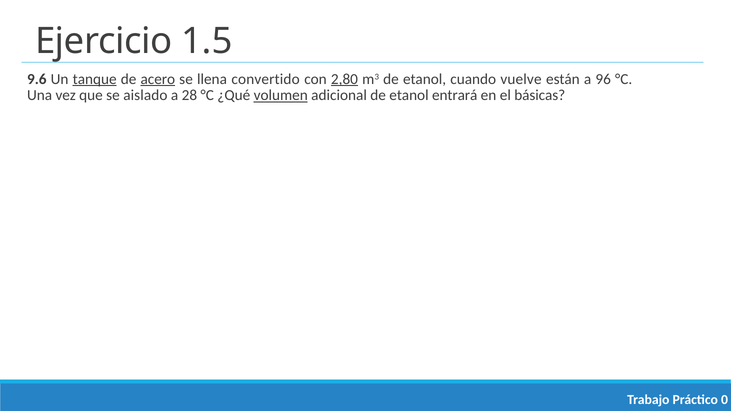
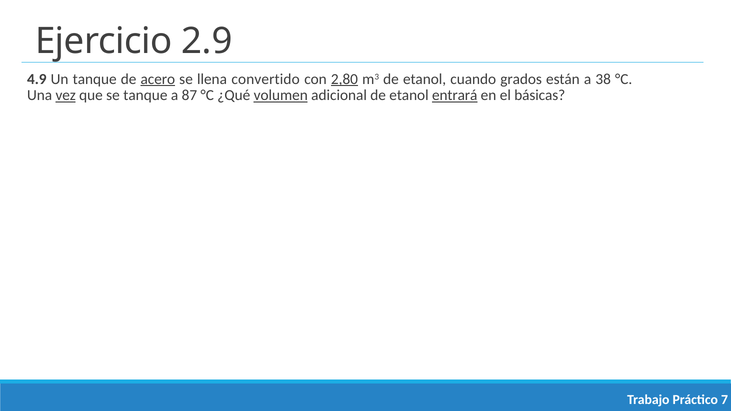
1.5: 1.5 -> 2.9
9.6: 9.6 -> 4.9
tanque at (95, 79) underline: present -> none
vuelve: vuelve -> grados
96: 96 -> 38
vez underline: none -> present
se aislado: aislado -> tanque
28: 28 -> 87
entrará underline: none -> present
0: 0 -> 7
